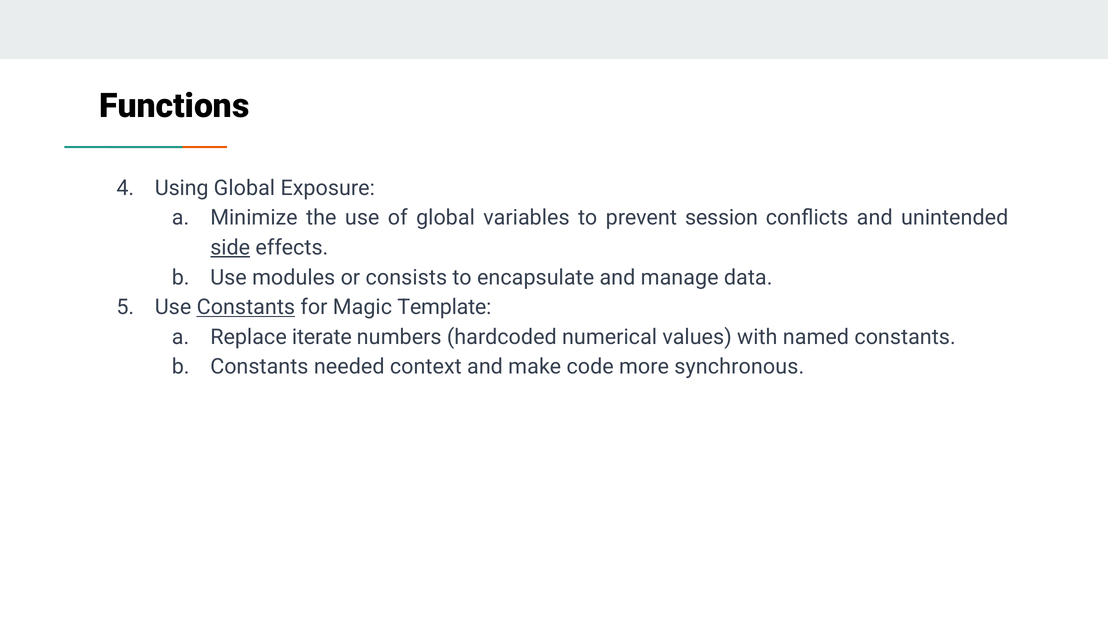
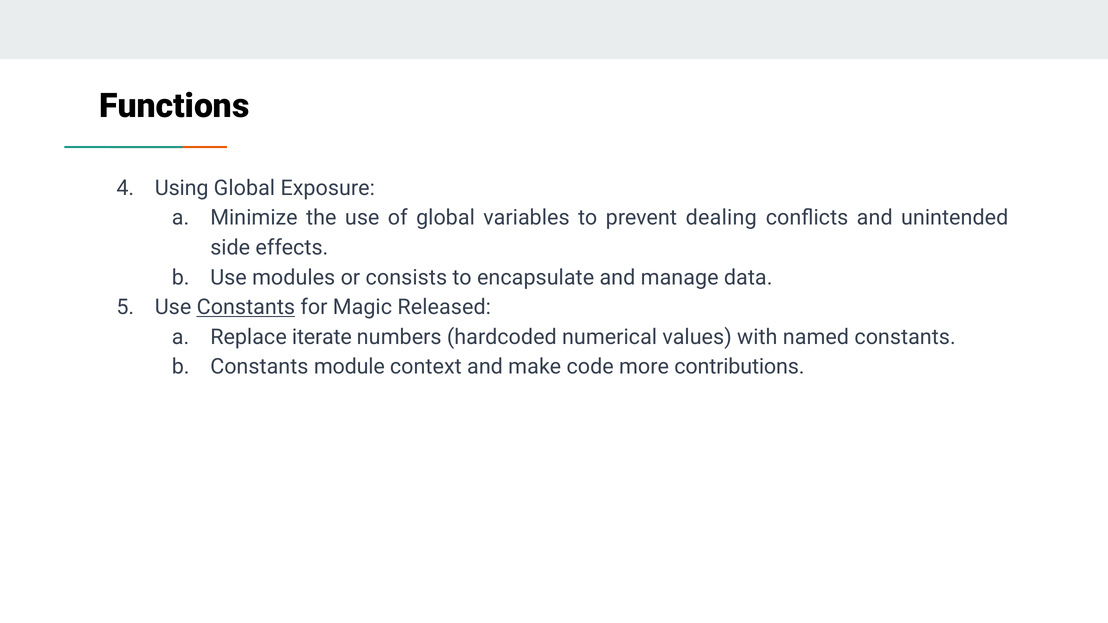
session: session -> dealing
side underline: present -> none
Template: Template -> Released
needed: needed -> module
synchronous: synchronous -> contributions
